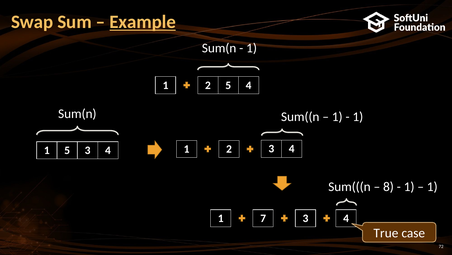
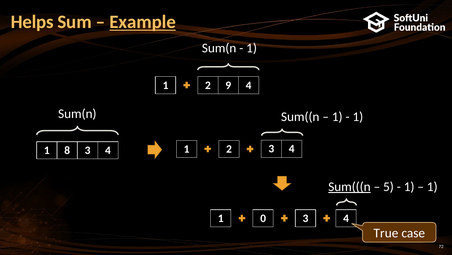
Swap: Swap -> Helps
2 5: 5 -> 9
1 5: 5 -> 8
Sum(((n underline: none -> present
8: 8 -> 5
7: 7 -> 0
